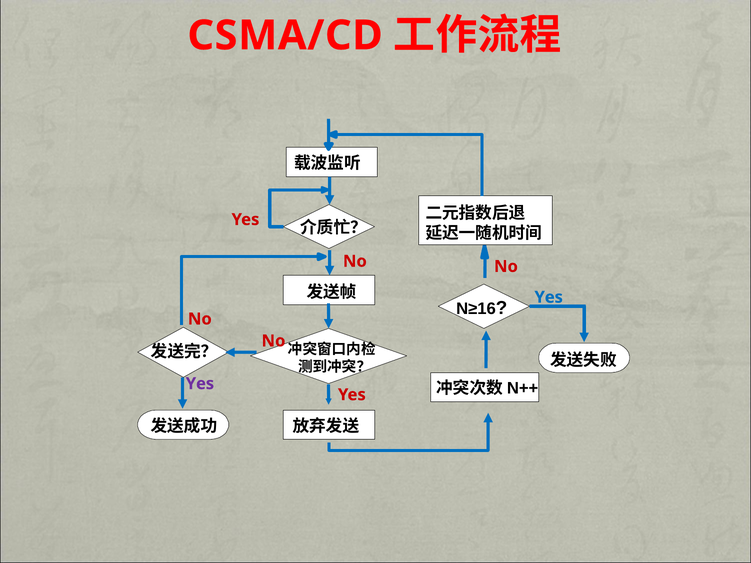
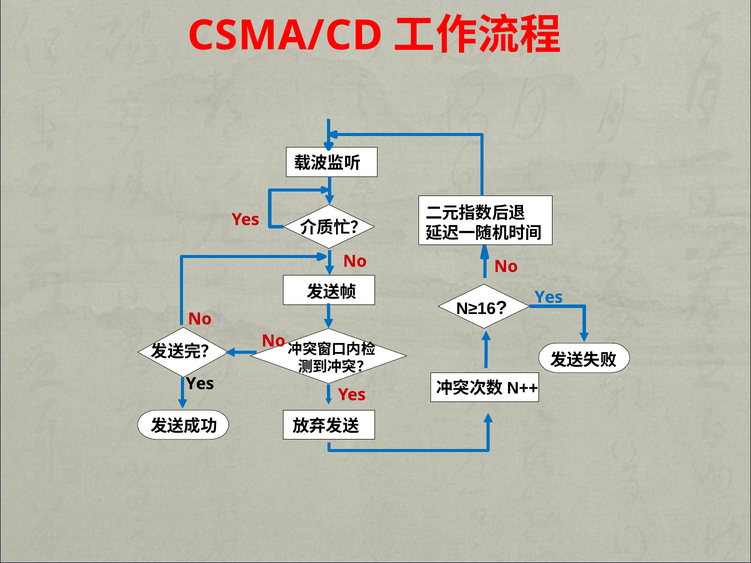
Yes at (200, 384) colour: purple -> black
